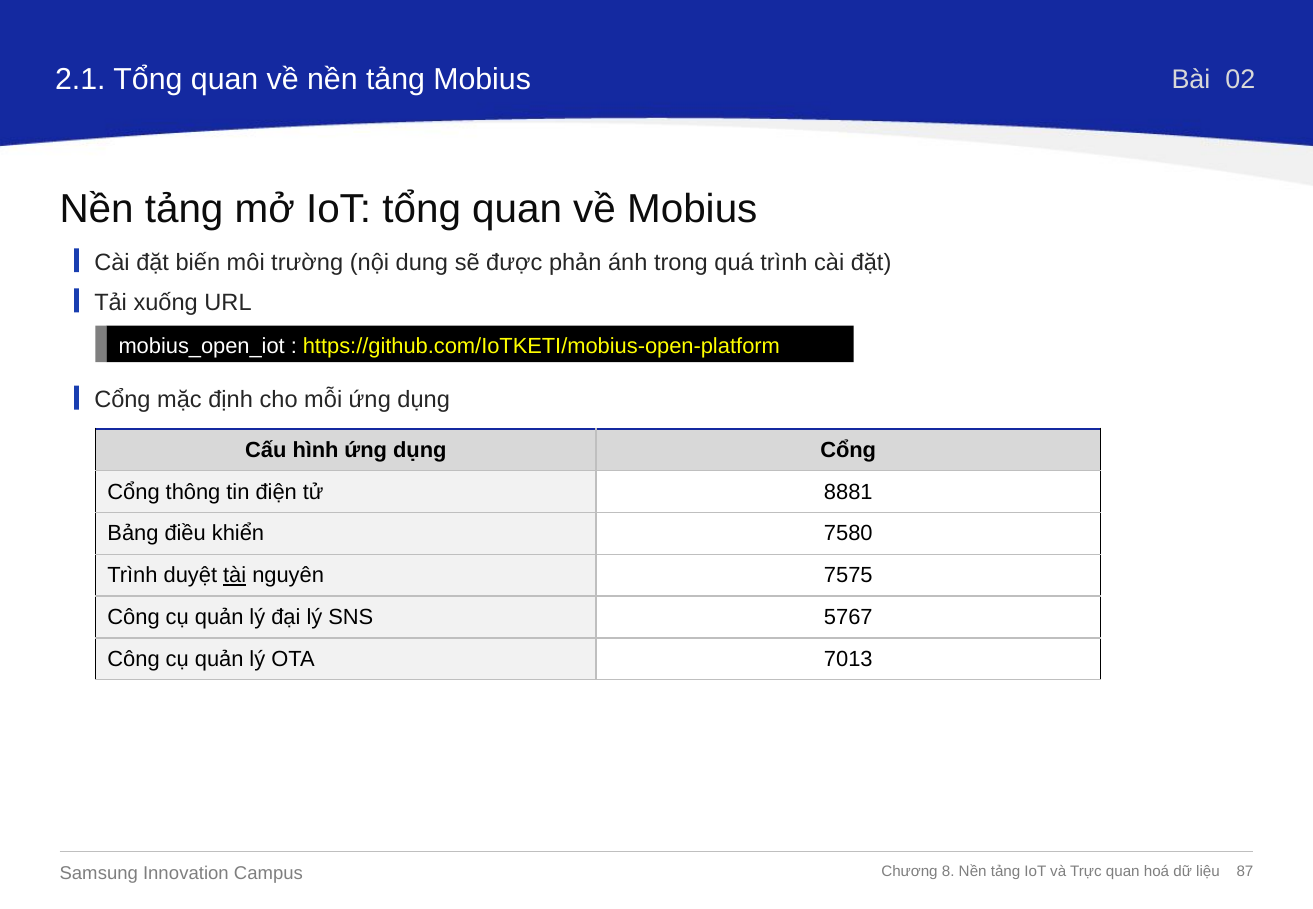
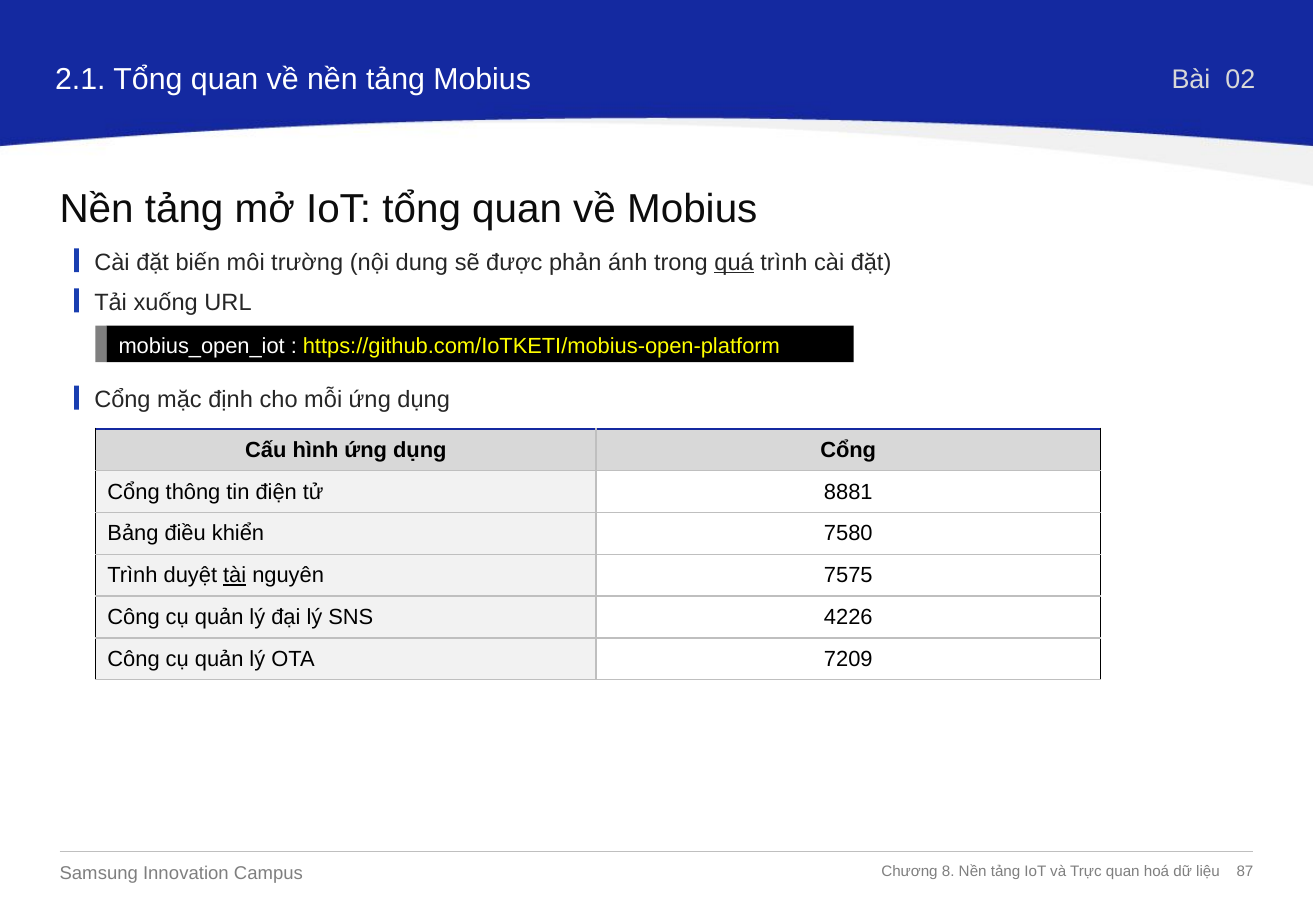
quá underline: none -> present
5767: 5767 -> 4226
7013: 7013 -> 7209
